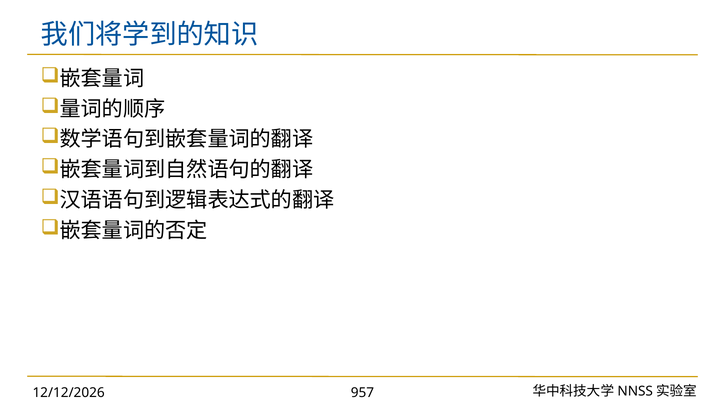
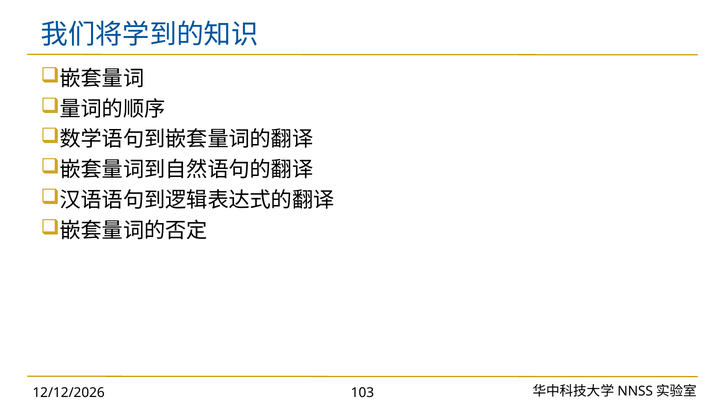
957: 957 -> 103
